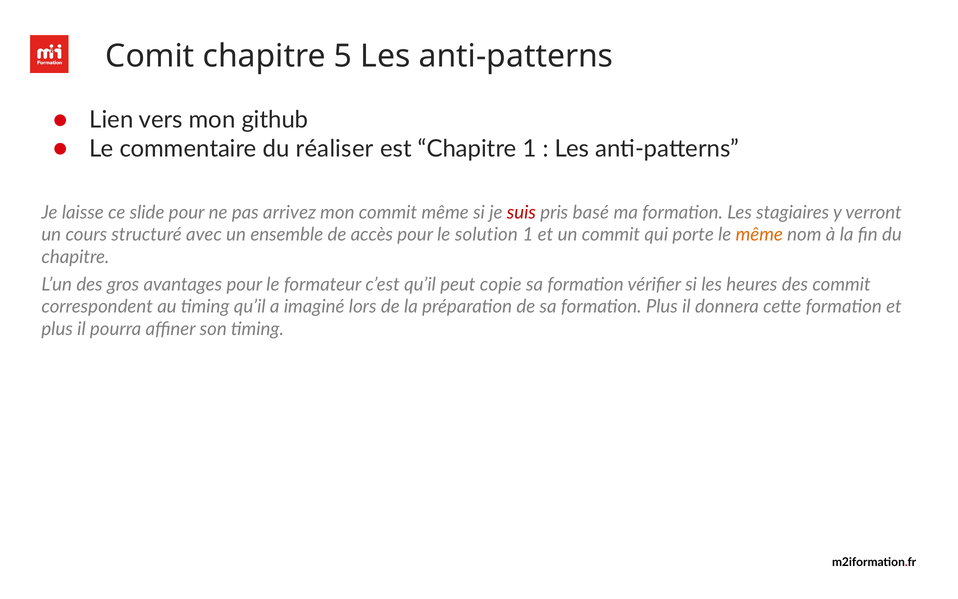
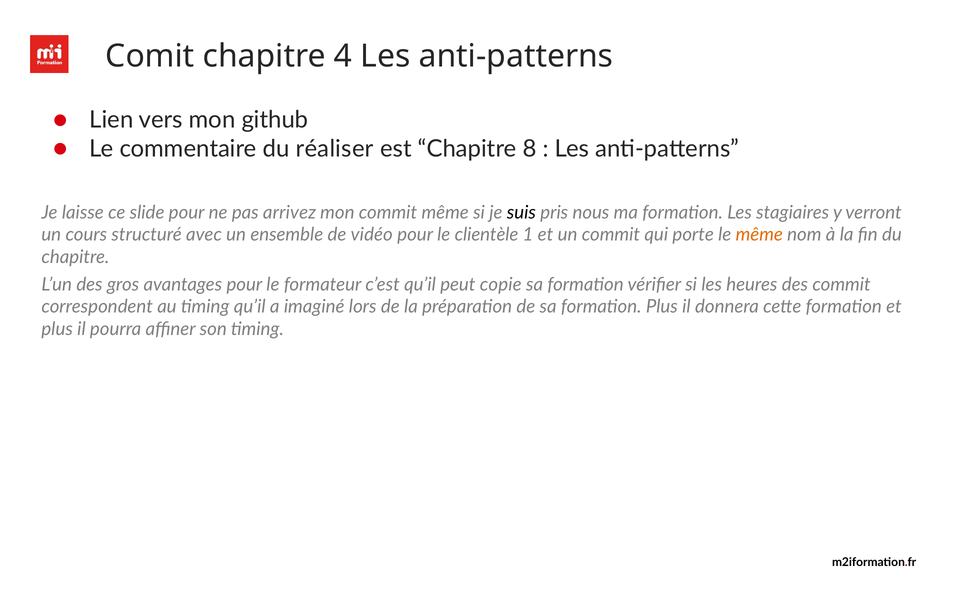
5: 5 -> 4
Chapitre 1: 1 -> 8
suis colour: red -> black
basé: basé -> nous
accès: accès -> vidéo
solution: solution -> clientèle
